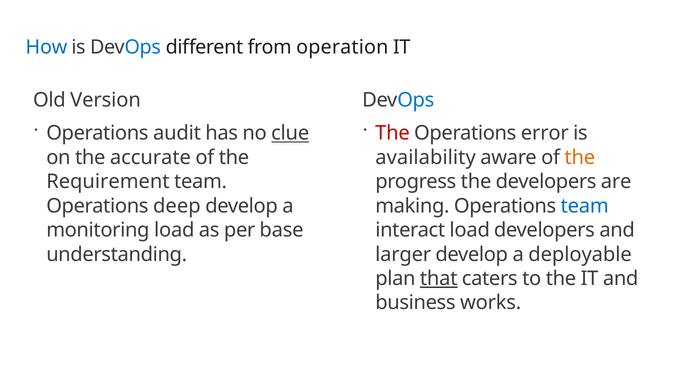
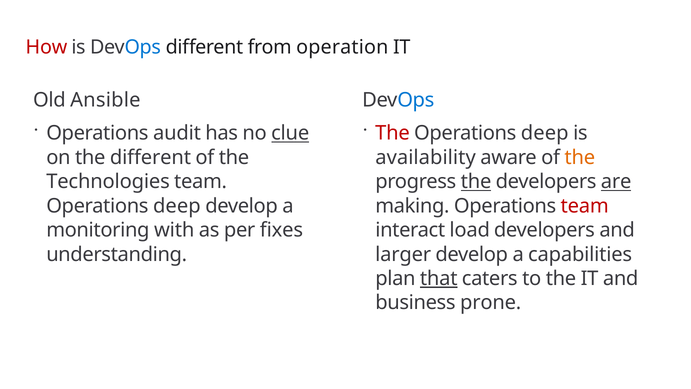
How colour: blue -> red
Version: Version -> Ansible
error at (545, 133): error -> deep
the accurate: accurate -> different
Requirement: Requirement -> Technologies
the at (476, 182) underline: none -> present
are underline: none -> present
team at (585, 206) colour: blue -> red
monitoring load: load -> with
base: base -> fixes
deployable: deployable -> capabilities
works: works -> prone
